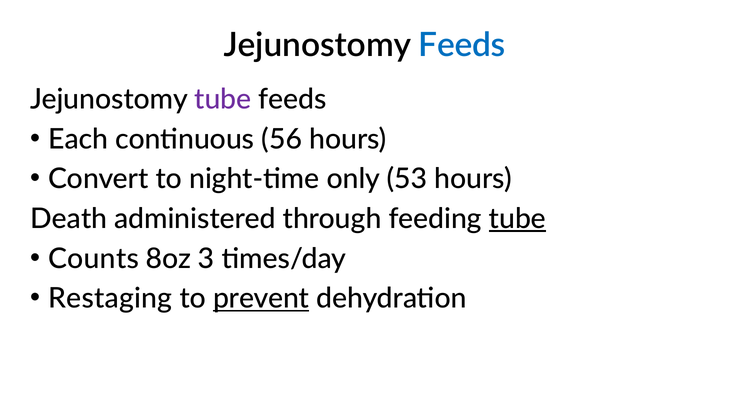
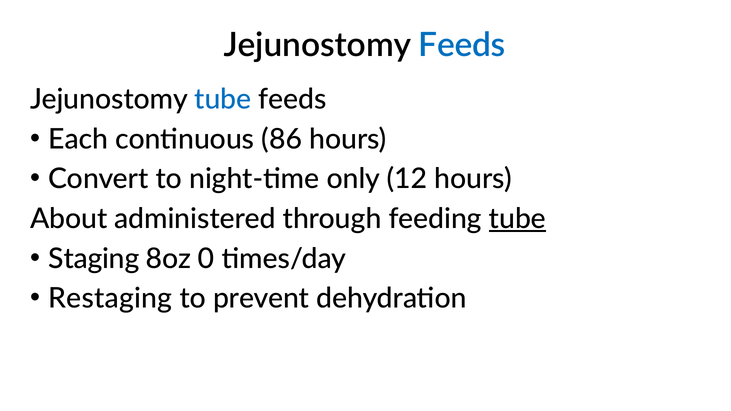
tube at (223, 99) colour: purple -> blue
56: 56 -> 86
53: 53 -> 12
Death: Death -> About
Counts: Counts -> Staging
3: 3 -> 0
prevent underline: present -> none
